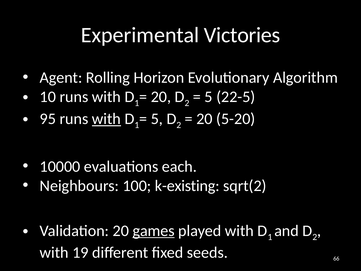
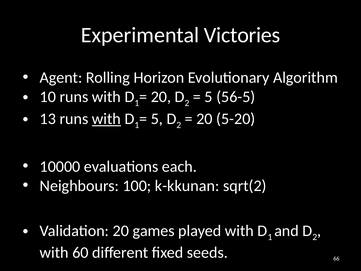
22-5: 22-5 -> 56-5
95: 95 -> 13
k-existing: k-existing -> k-kkunan
games underline: present -> none
19: 19 -> 60
